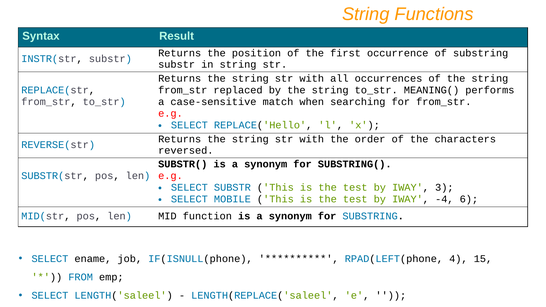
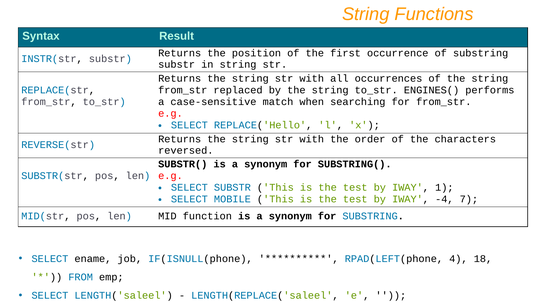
MEANING(: MEANING( -> ENGINES(
3: 3 -> 1
6: 6 -> 7
15: 15 -> 18
